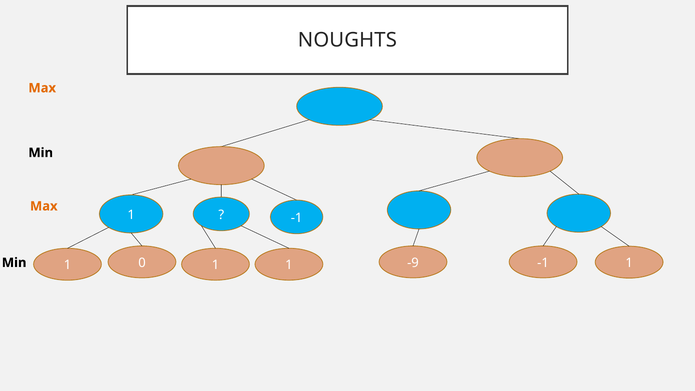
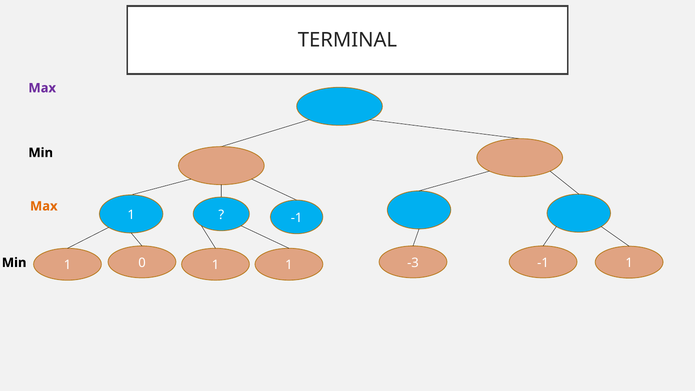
NOUGHTS: NOUGHTS -> TERMINAL
Max at (42, 88) colour: orange -> purple
-9: -9 -> -3
